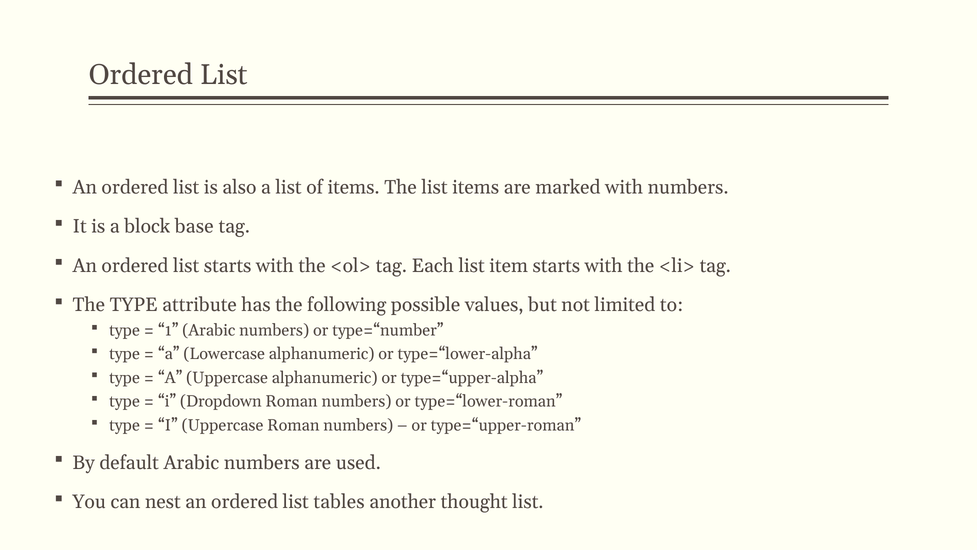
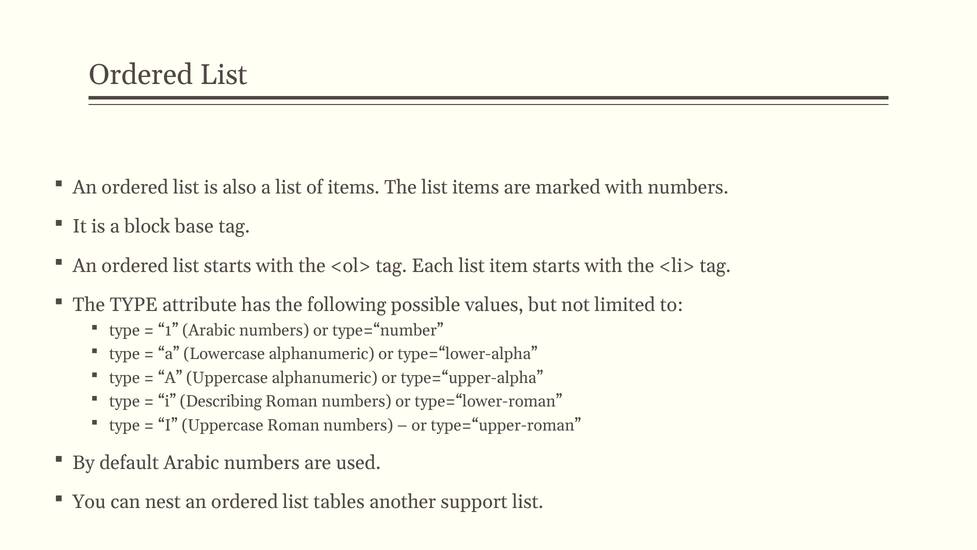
Dropdown: Dropdown -> Describing
thought: thought -> support
